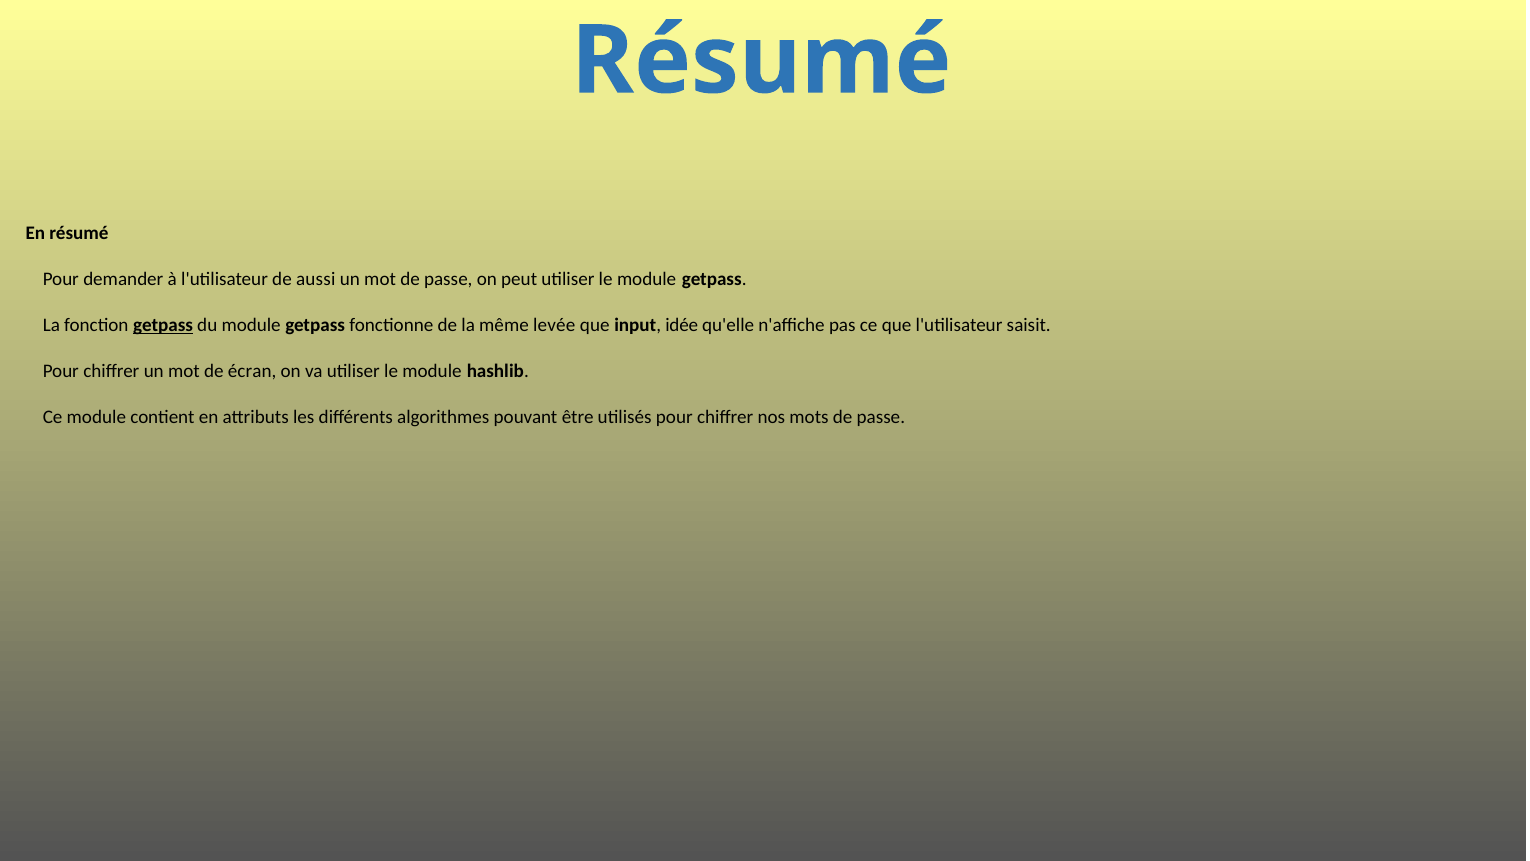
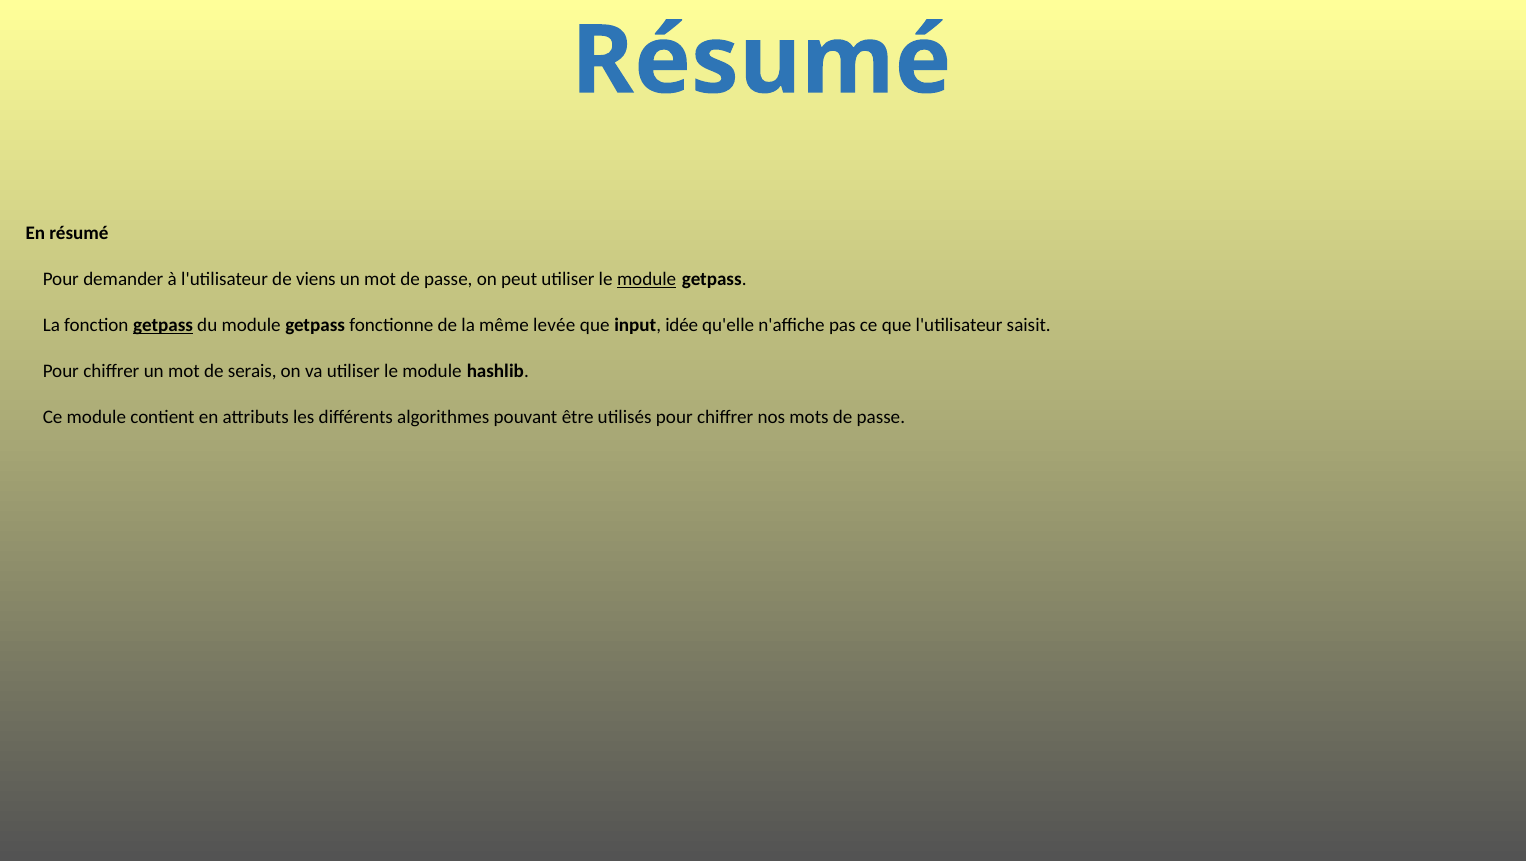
aussi: aussi -> viens
module at (647, 279) underline: none -> present
écran: écran -> serais
